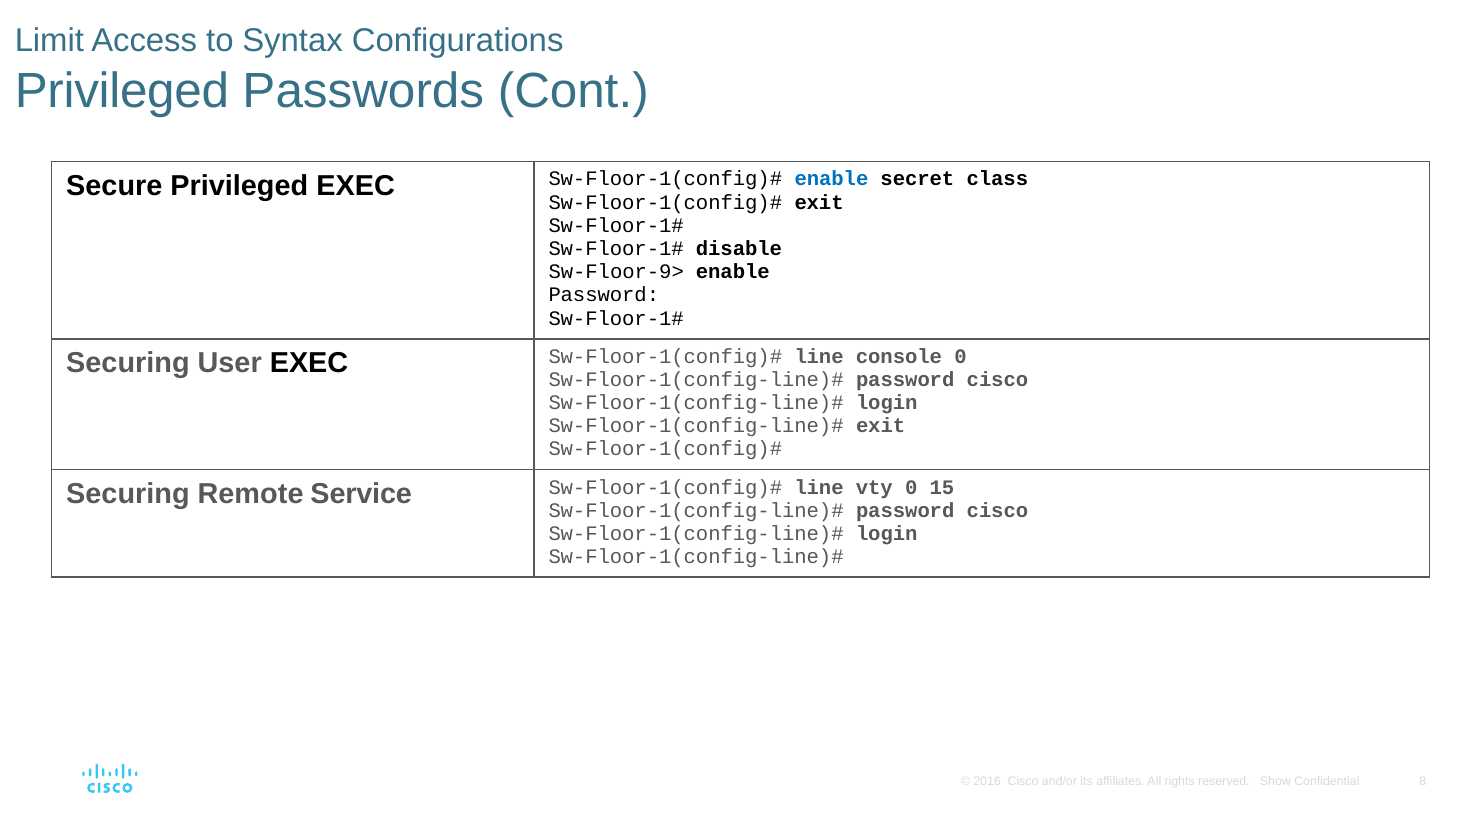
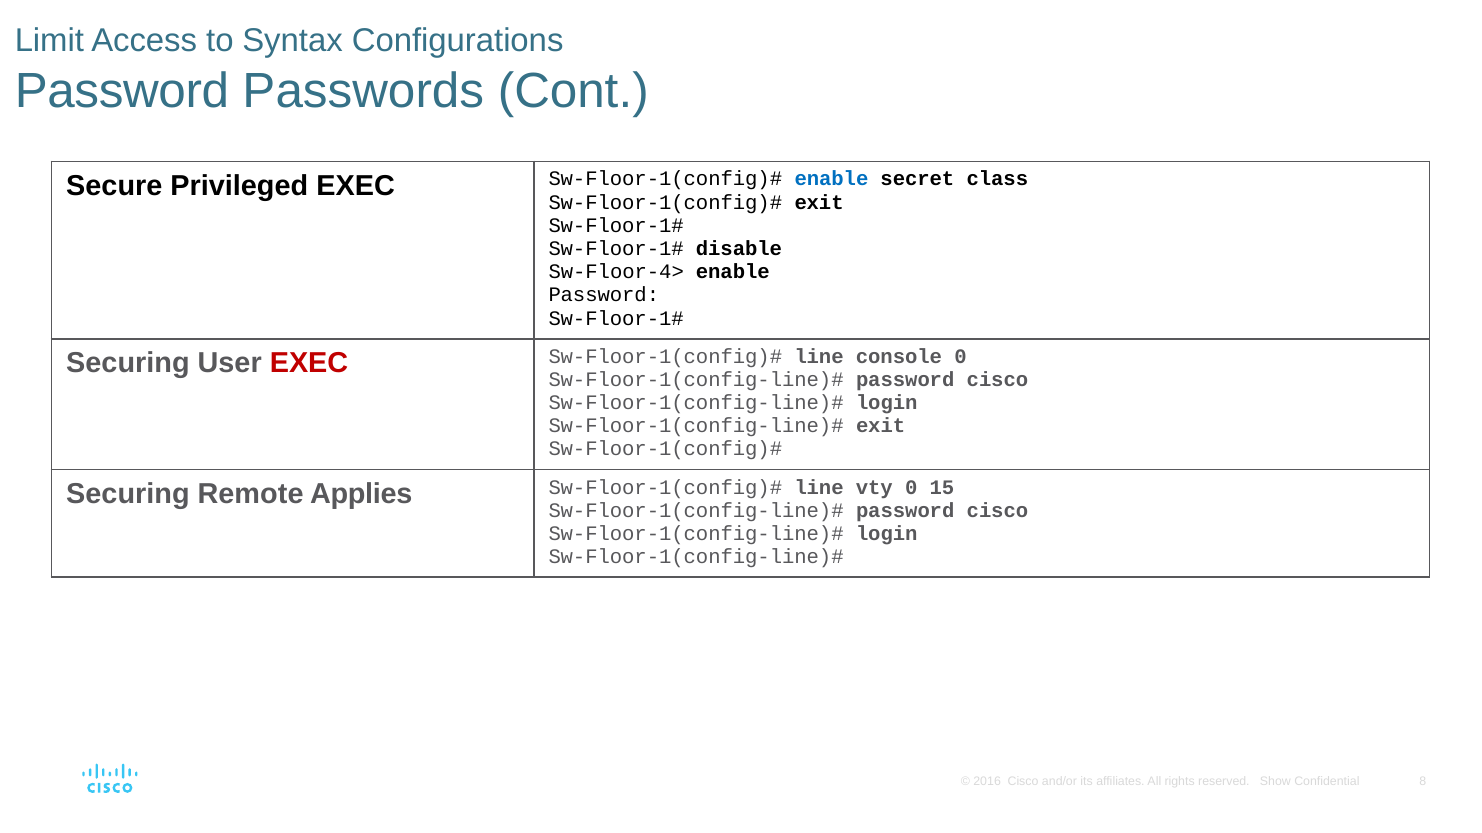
Privileged at (122, 91): Privileged -> Password
Sw-Floor-9>: Sw-Floor-9> -> Sw-Floor-4>
EXEC at (309, 363) colour: black -> red
Service: Service -> Applies
